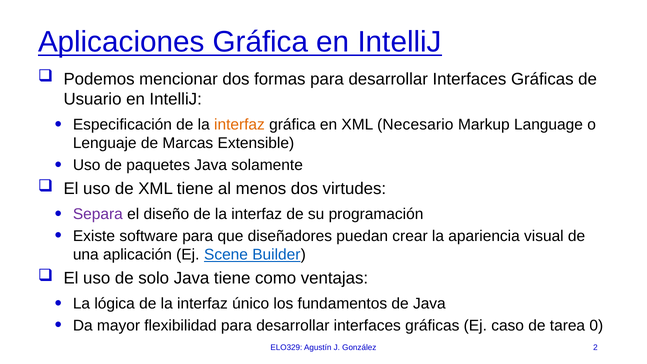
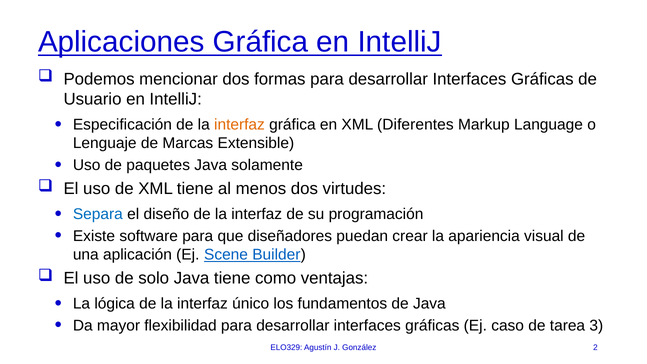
Necesario: Necesario -> Diferentes
Separa colour: purple -> blue
0: 0 -> 3
